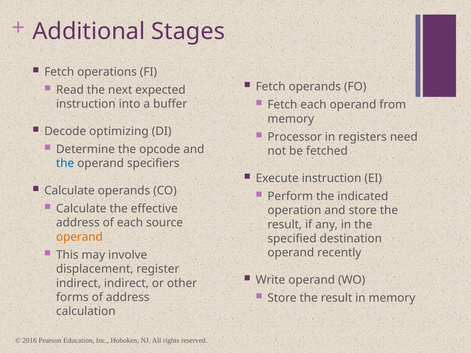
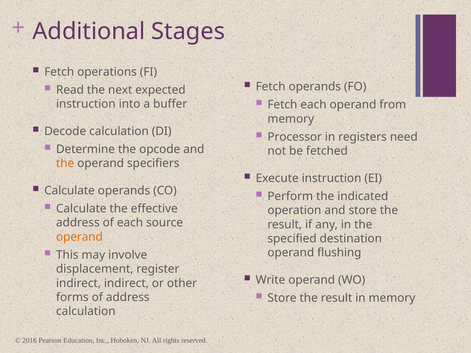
Decode optimizing: optimizing -> calculation
the at (65, 163) colour: blue -> orange
recently: recently -> flushing
